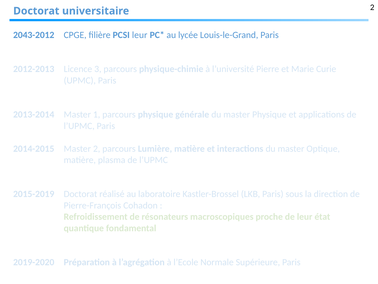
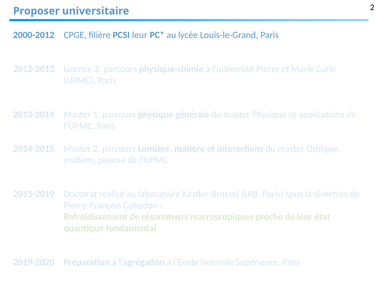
Doctorat at (36, 11): Doctorat -> Proposer
2043-2012: 2043-2012 -> 2000-2012
